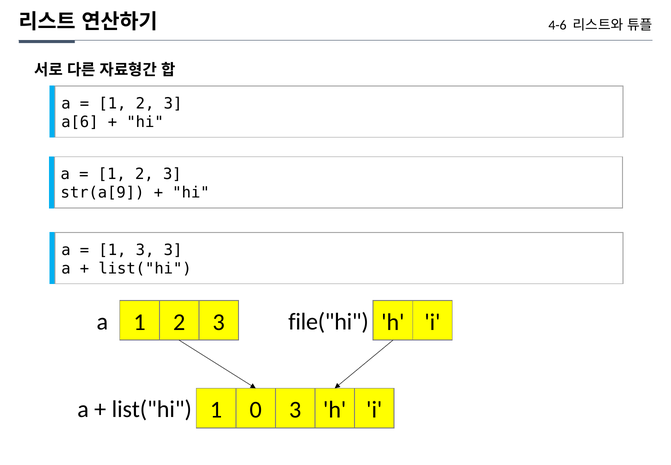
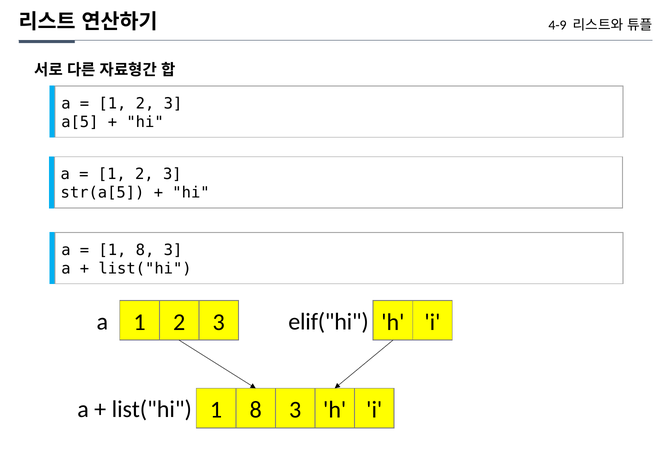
4-6: 4-6 -> 4-9
a[6: a[6 -> a[5
str(a[9: str(a[9 -> str(a[5
3 at (145, 250): 3 -> 8
file("hi: file("hi -> elif("hi
0 at (256, 409): 0 -> 8
